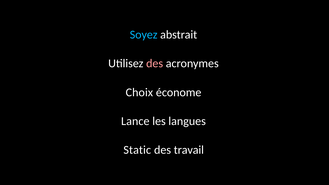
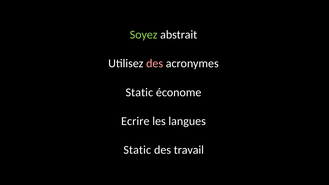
Soyez colour: light blue -> light green
Choix at (139, 92): Choix -> Static
Lance: Lance -> Ecrire
